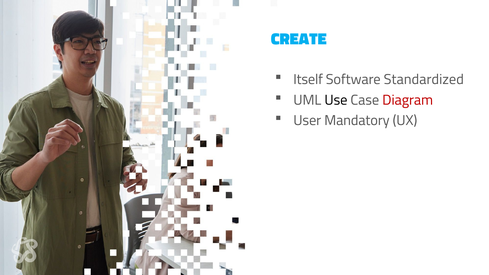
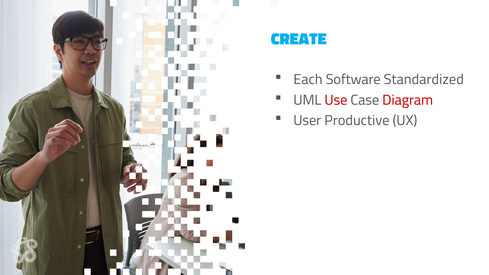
Itself: Itself -> Each
Use colour: black -> red
Mandatory: Mandatory -> Productive
